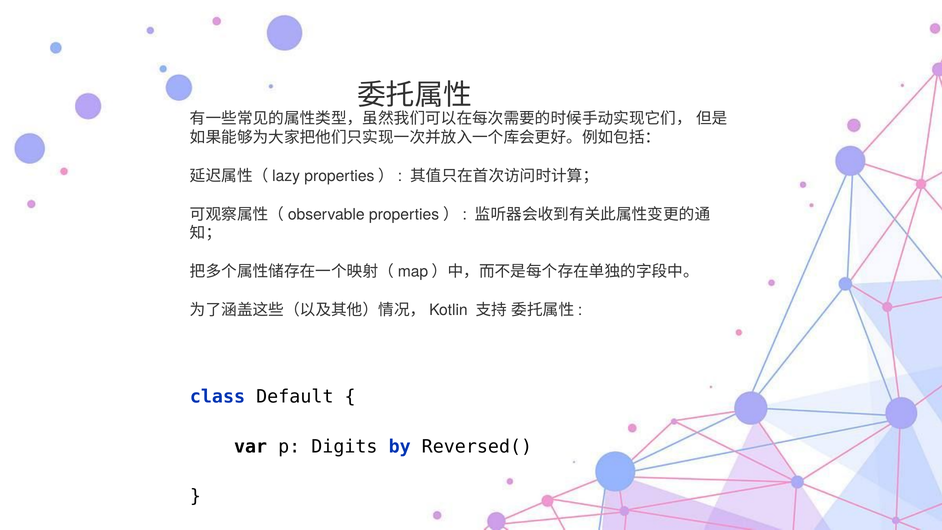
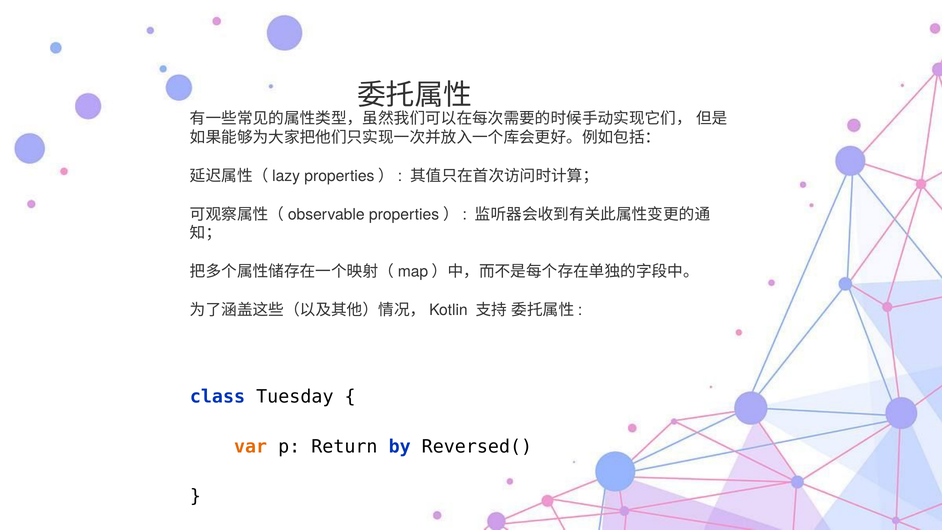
Default: Default -> Tuesday
var colour: black -> orange
Digits: Digits -> Return
